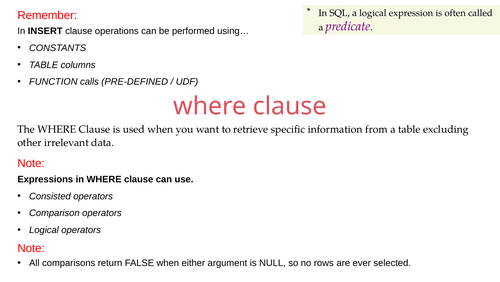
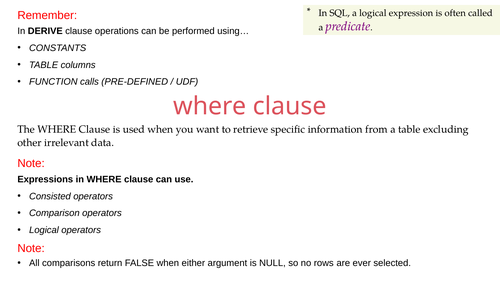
INSERT: INSERT -> DERIVE
